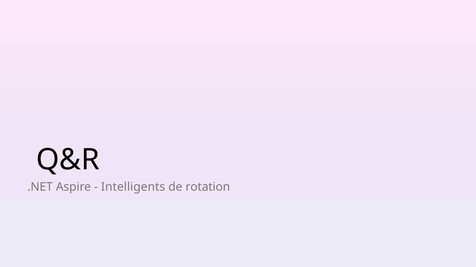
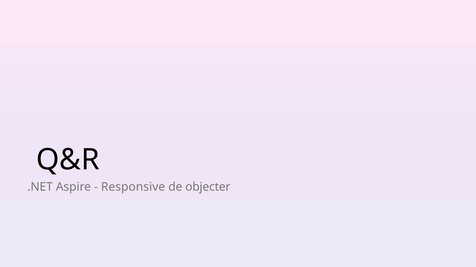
Intelligents: Intelligents -> Responsive
rotation: rotation -> objecter
